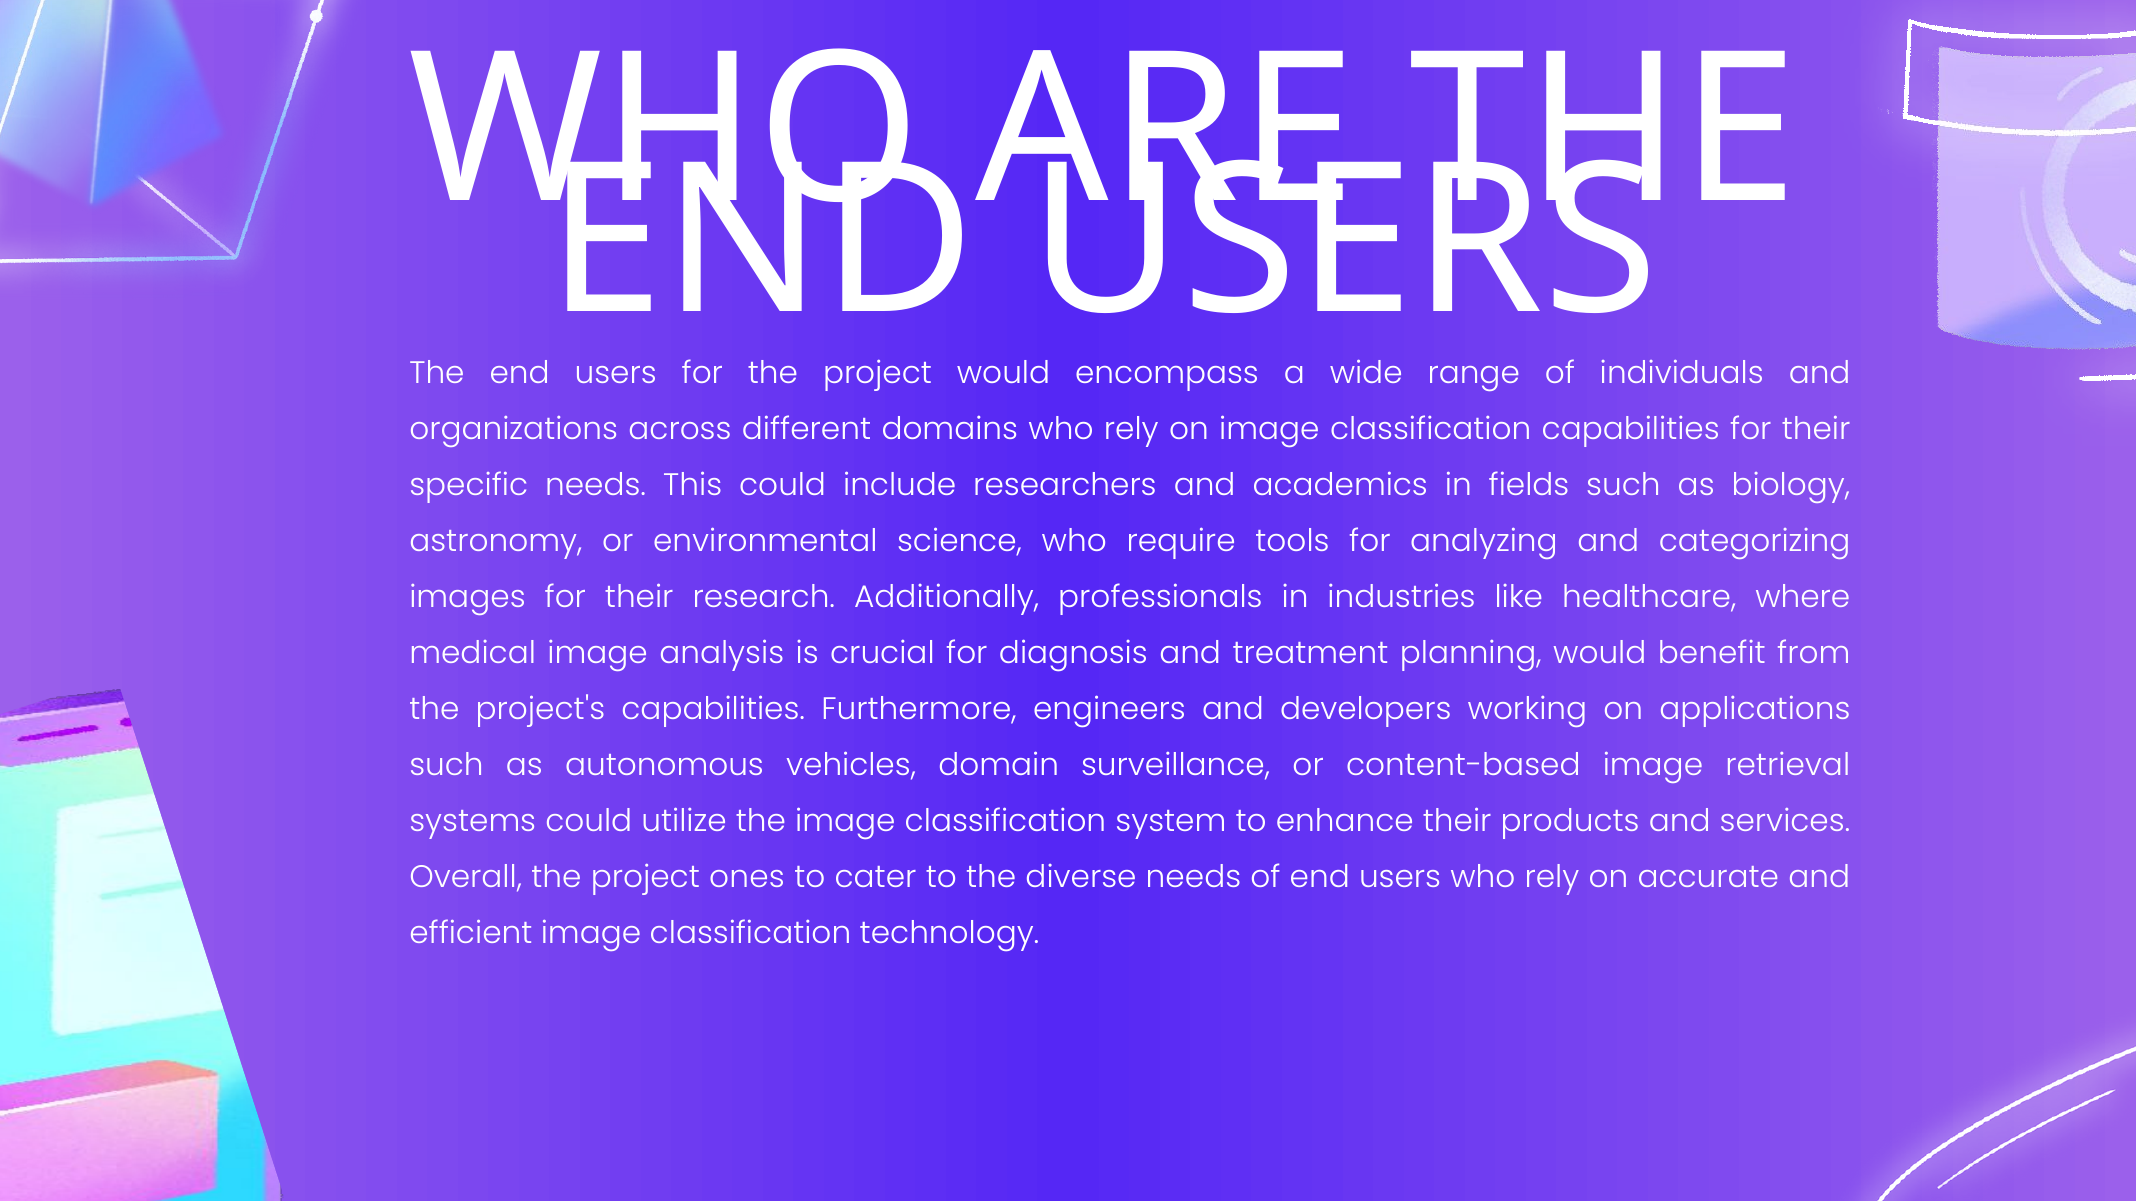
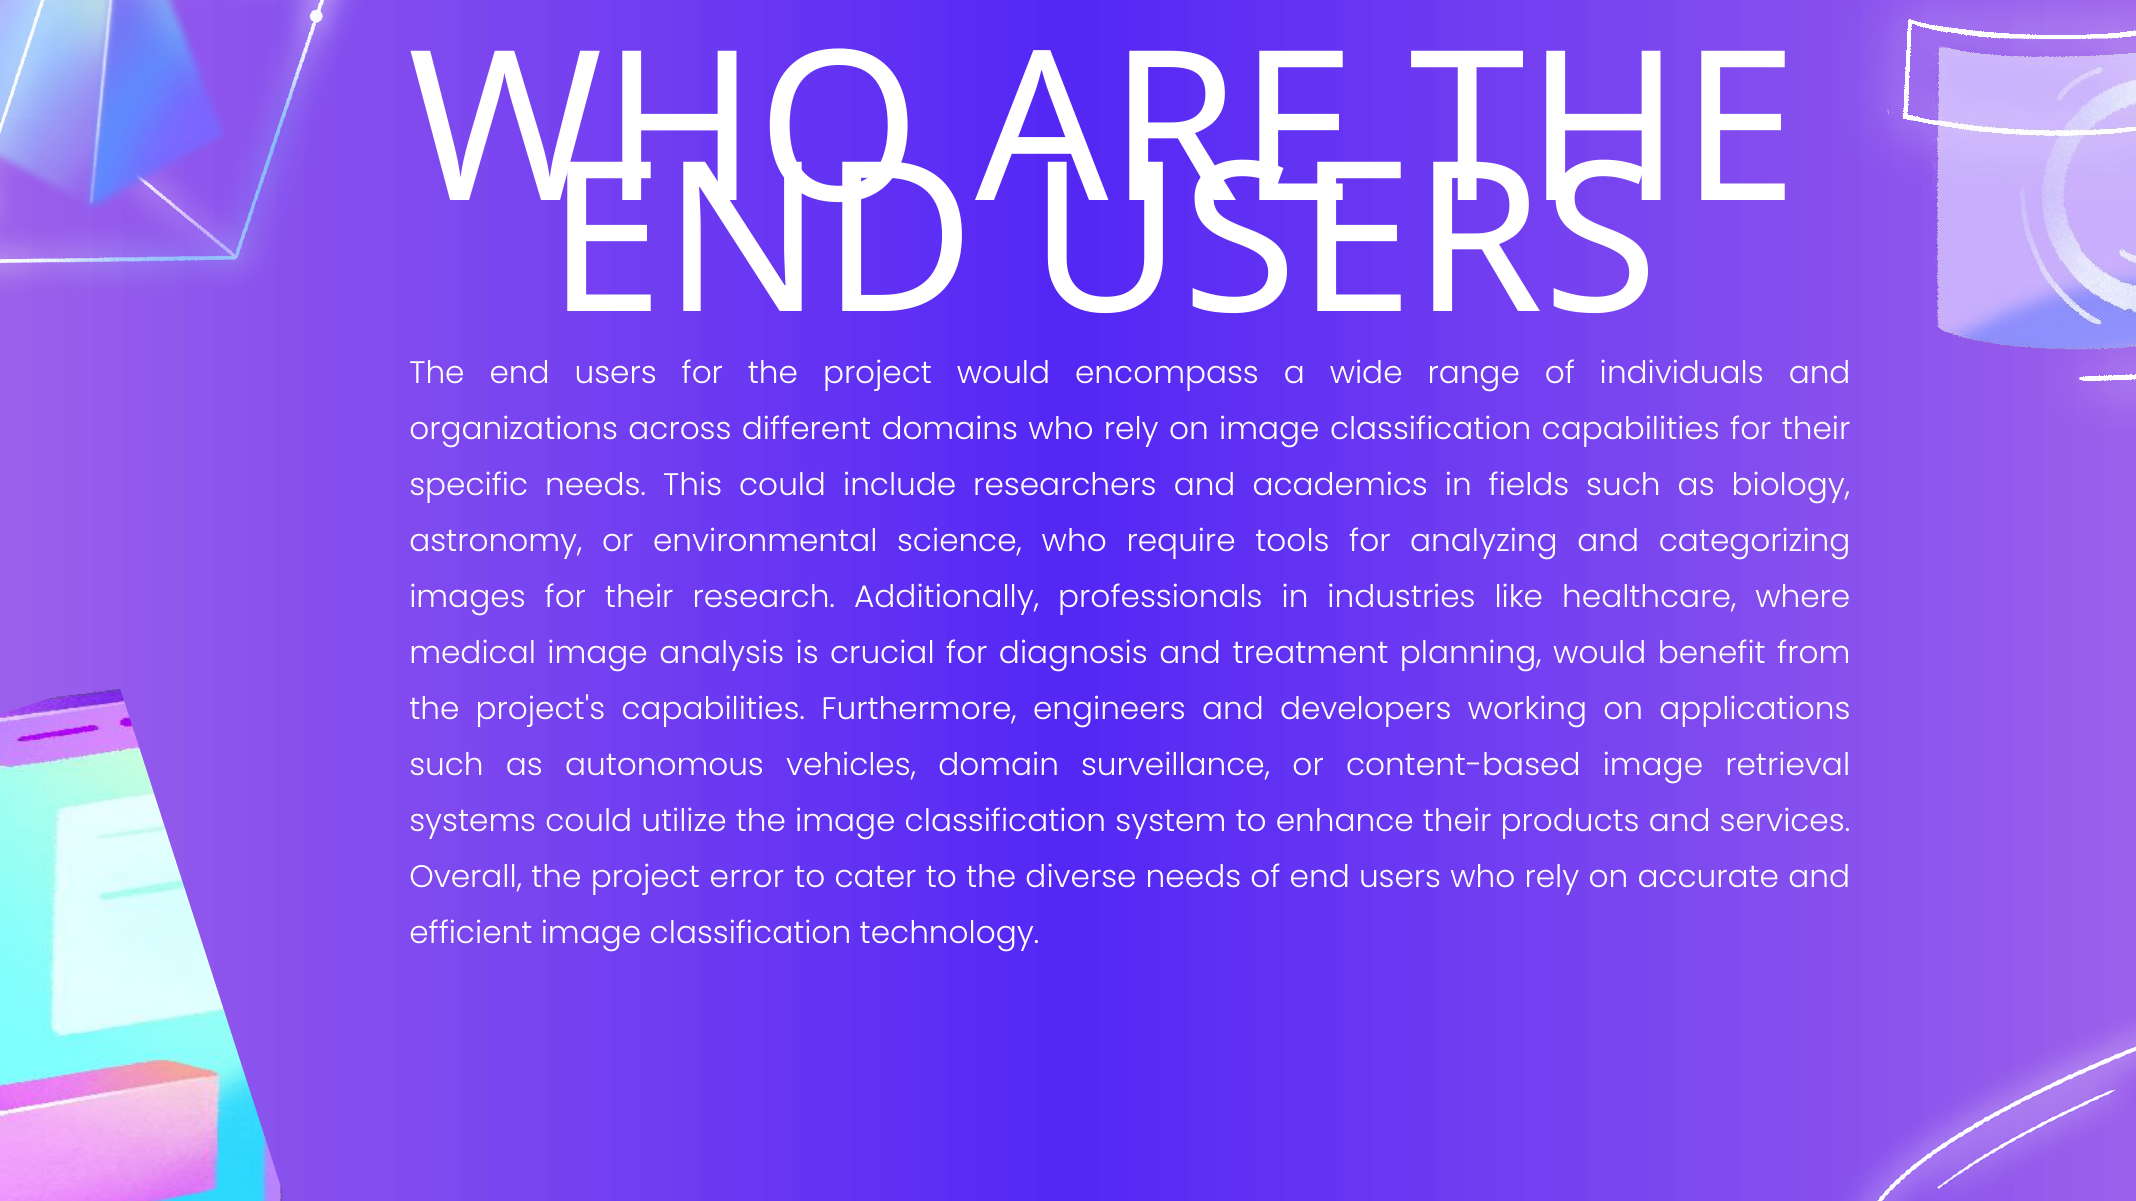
ones: ones -> error
